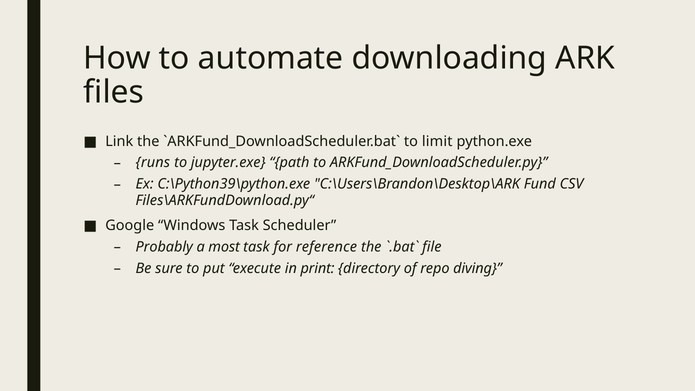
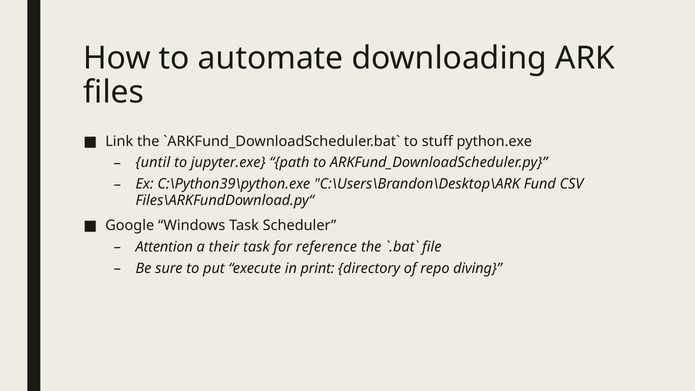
limit: limit -> stuff
runs: runs -> until
Probably: Probably -> Attention
most: most -> their
